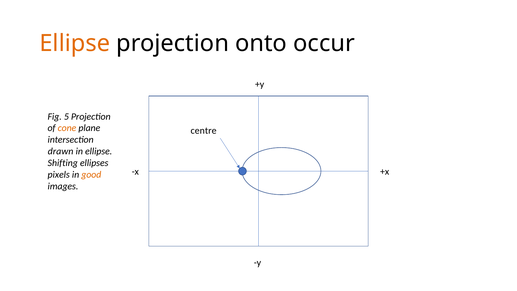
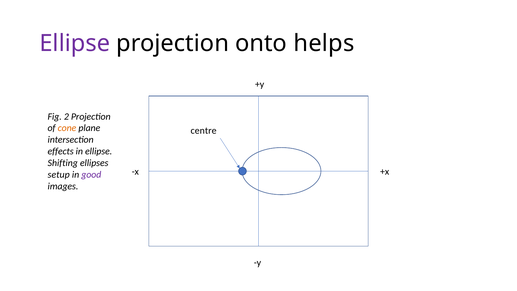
Ellipse at (75, 43) colour: orange -> purple
occur: occur -> helps
5: 5 -> 2
drawn: drawn -> effects
pixels: pixels -> setup
good colour: orange -> purple
